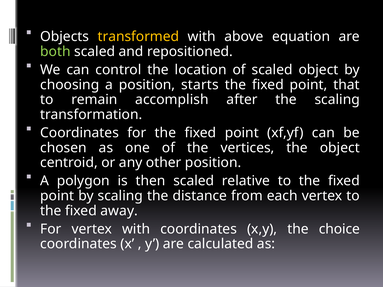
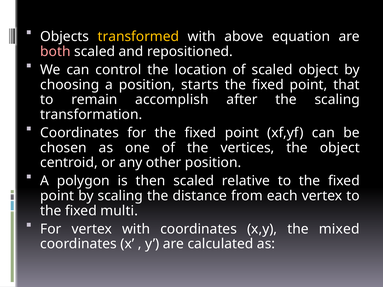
both colour: light green -> pink
away: away -> multi
choice: choice -> mixed
